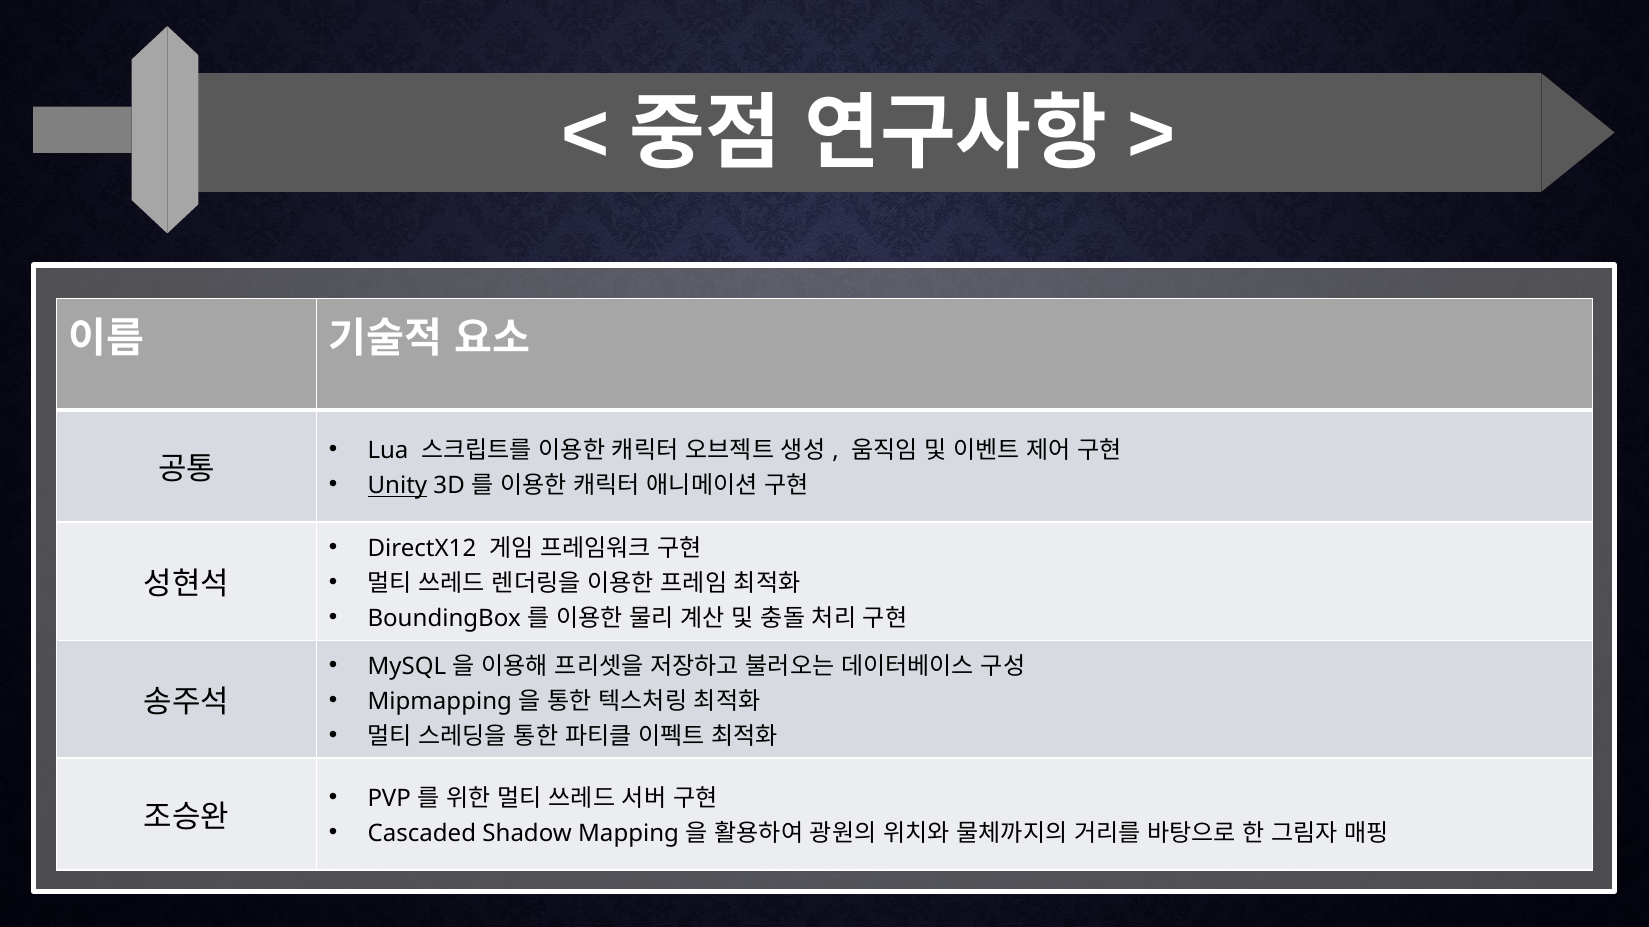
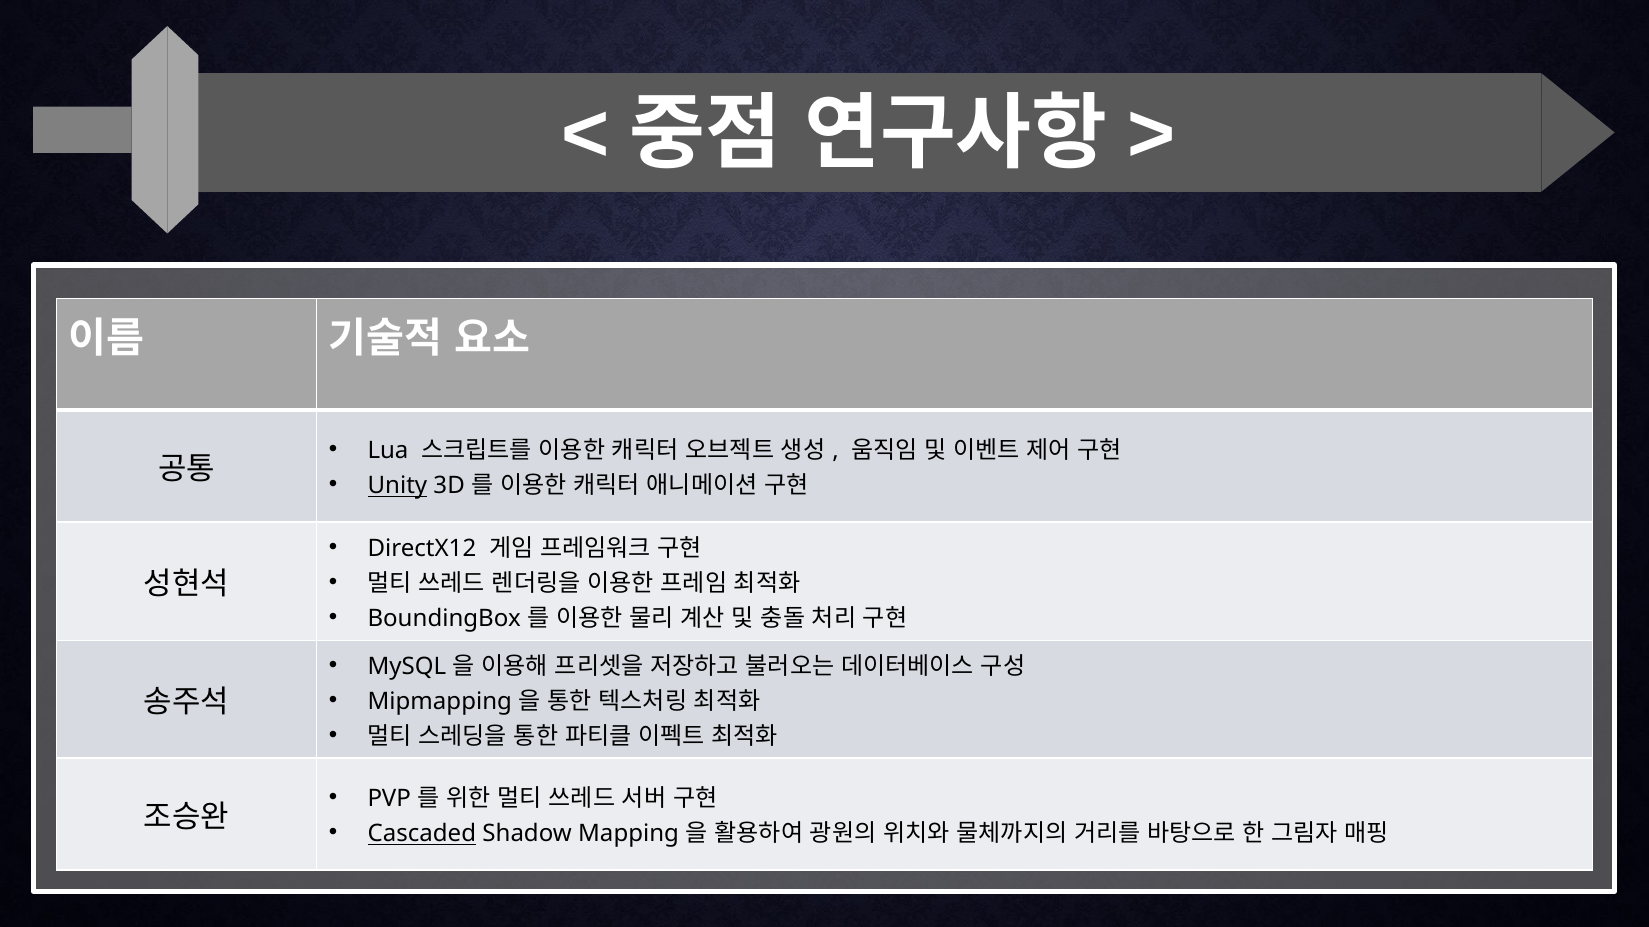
Cascaded underline: none -> present
